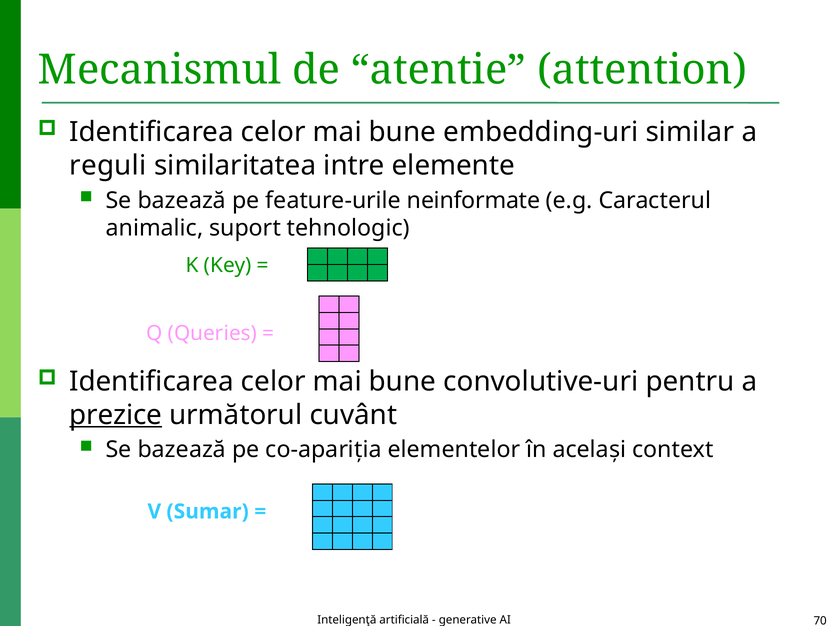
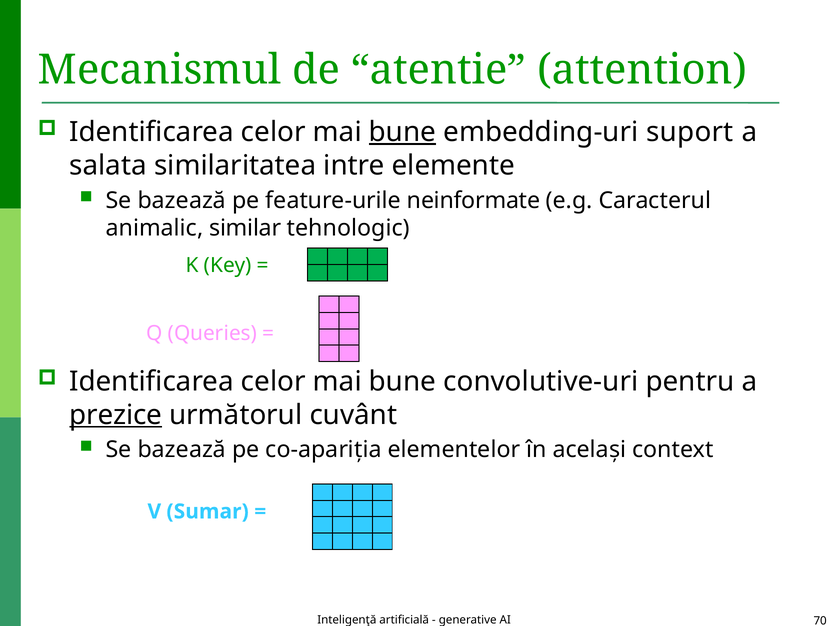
bune at (402, 132) underline: none -> present
similar: similar -> suport
reguli: reguli -> salata
suport: suport -> similar
